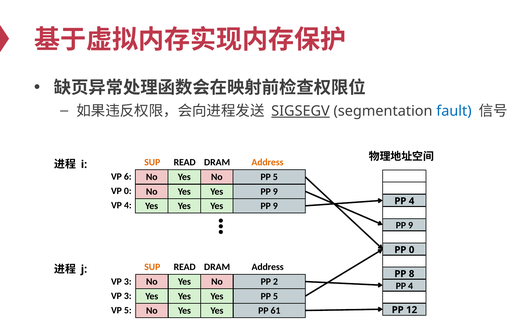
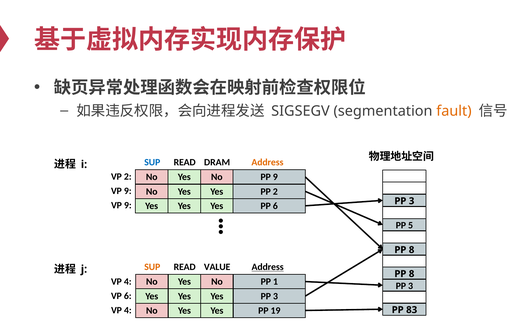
SIGSEGV underline: present -> none
fault colour: blue -> orange
SUP at (152, 162) colour: orange -> blue
VP 6: 6 -> 2
5 at (275, 177): 5 -> 9
0 at (128, 191): 0 -> 9
9 at (275, 192): 9 -> 2
4 at (412, 201): 4 -> 3
4 at (128, 205): 4 -> 9
9 at (275, 206): 9 -> 6
9 at (411, 225): 9 -> 5
0 at (412, 250): 0 -> 8
DRAM at (217, 267): DRAM -> VALUE
Address at (268, 267) underline: none -> present
3 at (128, 282): 3 -> 4
2: 2 -> 1
4 at (411, 286): 4 -> 3
3 at (128, 296): 3 -> 6
5 at (276, 296): 5 -> 3
5 at (128, 310): 5 -> 4
61: 61 -> 19
12: 12 -> 83
